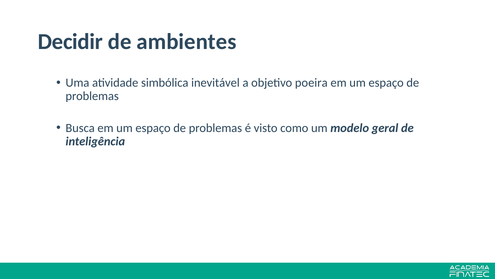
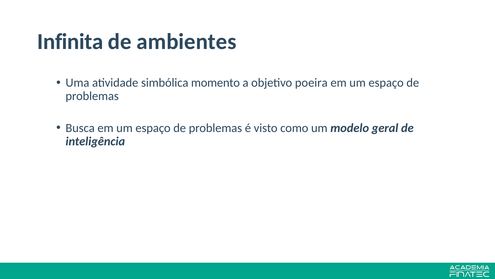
Decidir: Decidir -> Infinita
inevitável: inevitável -> momento
